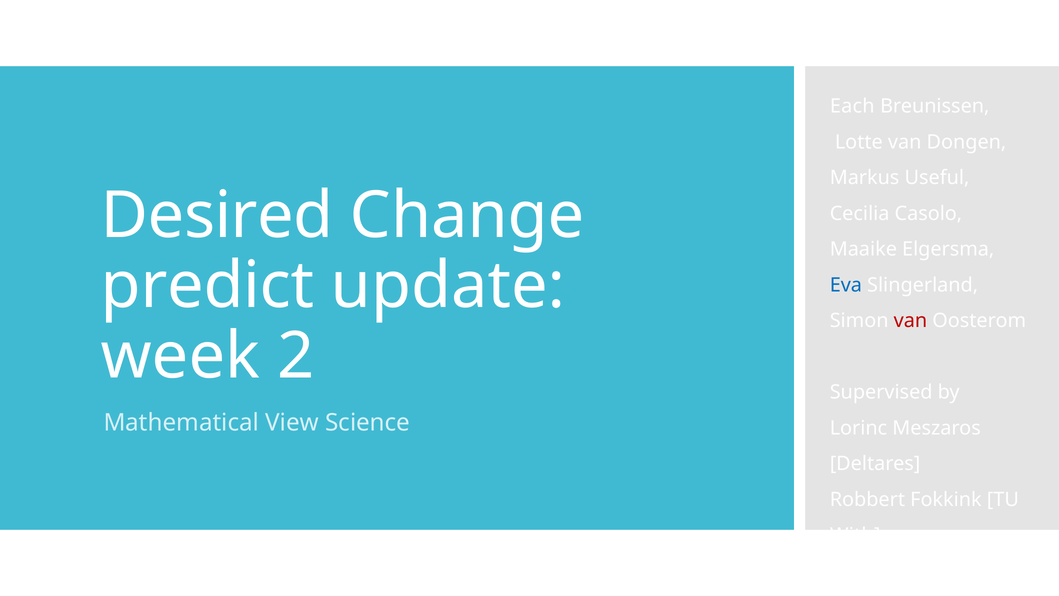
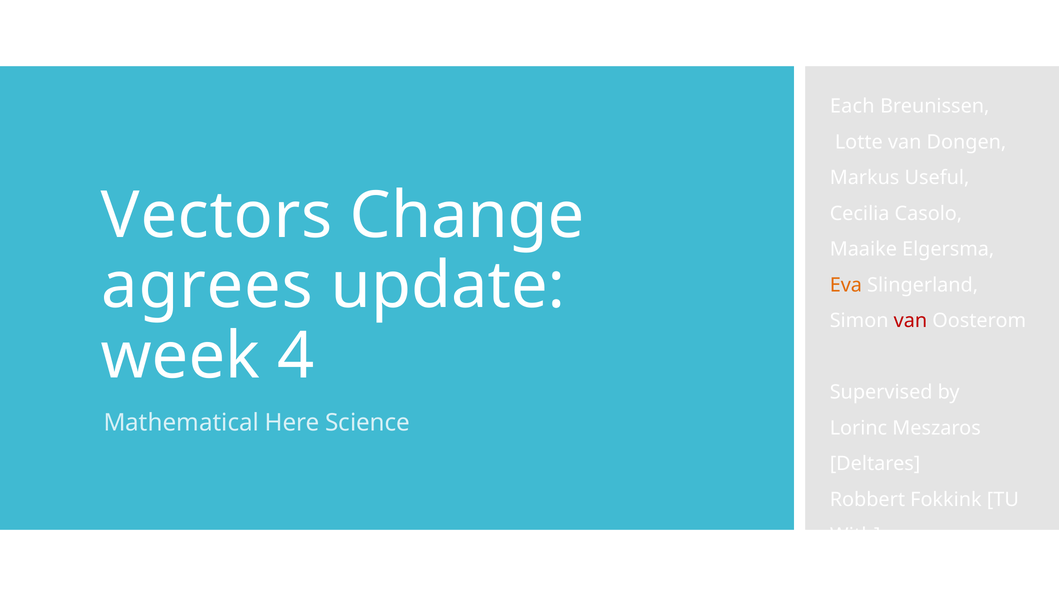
Desired: Desired -> Vectors
predict: predict -> agrees
Eva colour: blue -> orange
2: 2 -> 4
View: View -> Here
